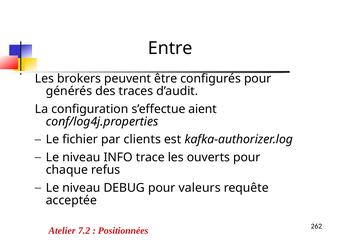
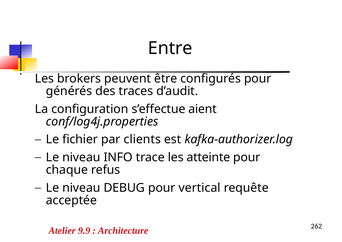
ouverts: ouverts -> atteinte
valeurs: valeurs -> vertical
7.2: 7.2 -> 9.9
Positionnées: Positionnées -> Architecture
